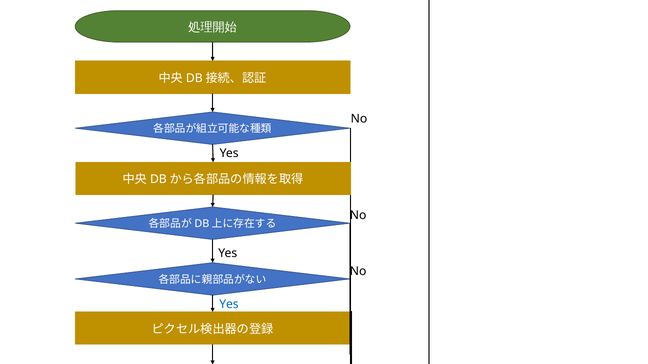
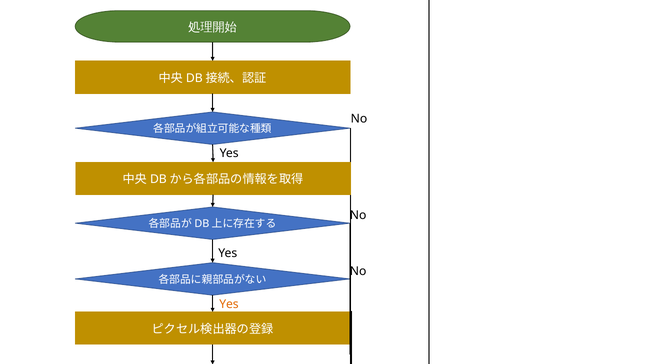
Yes at (229, 305) colour: blue -> orange
